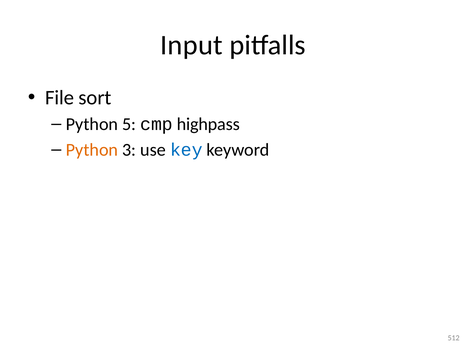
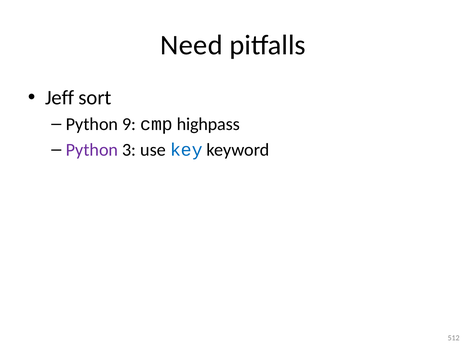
Input: Input -> Need
File: File -> Jeff
5: 5 -> 9
Python at (92, 150) colour: orange -> purple
